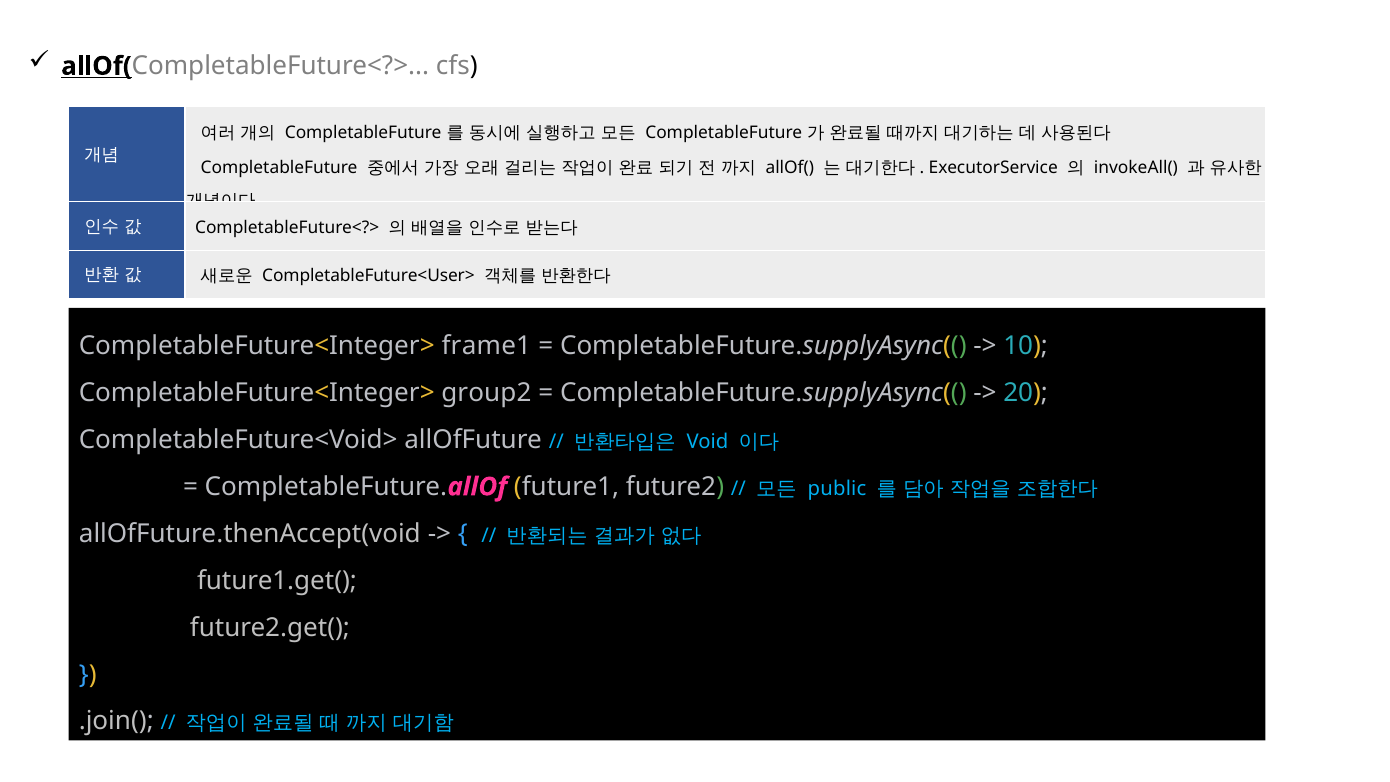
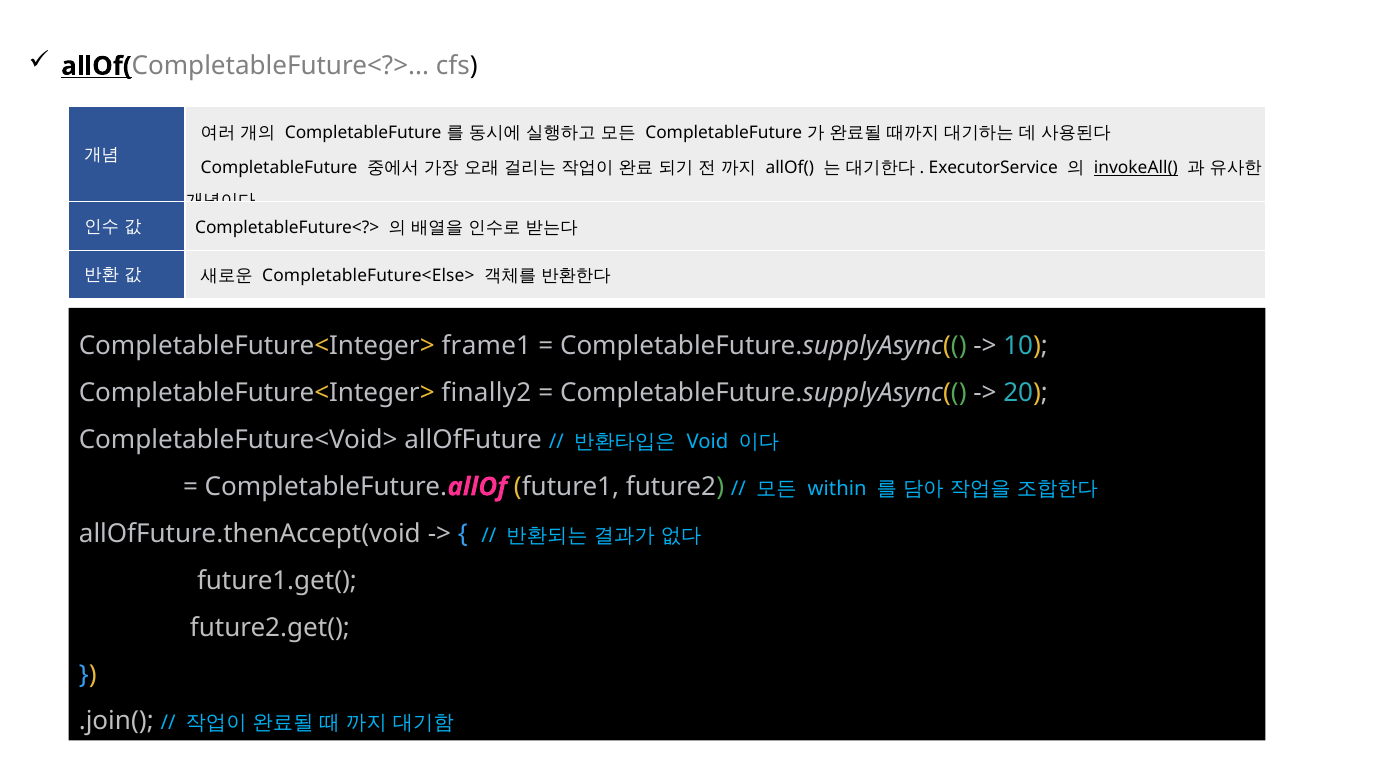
invokeAll( underline: none -> present
CompletableFuture<User>: CompletableFuture<User> -> CompletableFuture<Else>
group2: group2 -> finally2
public: public -> within
